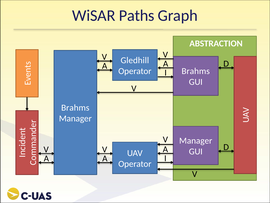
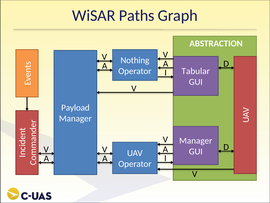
Gledhill: Gledhill -> Nothing
Brahms at (196, 71): Brahms -> Tabular
Brahms at (75, 107): Brahms -> Payload
